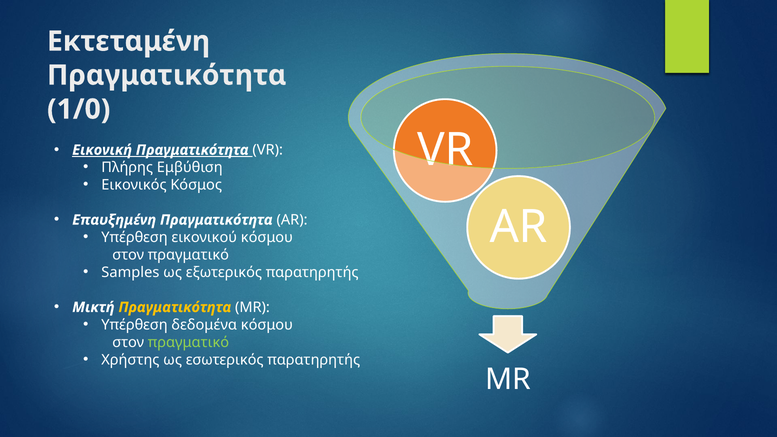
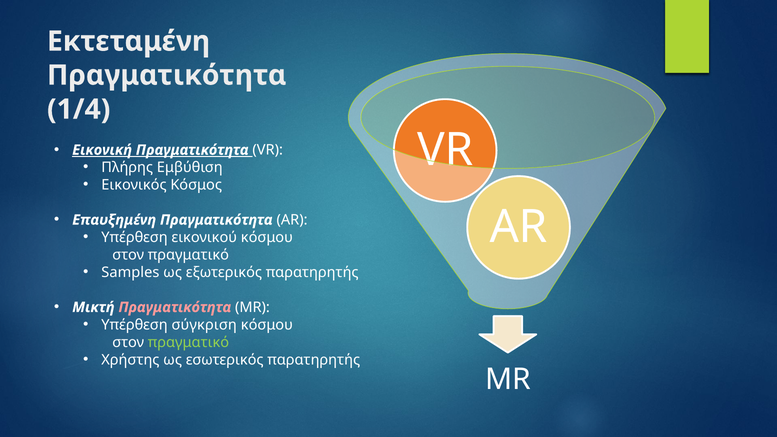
1/0: 1/0 -> 1/4
Πραγματικότητα at (175, 307) colour: yellow -> pink
δεδομένα: δεδομένα -> σύγκριση
